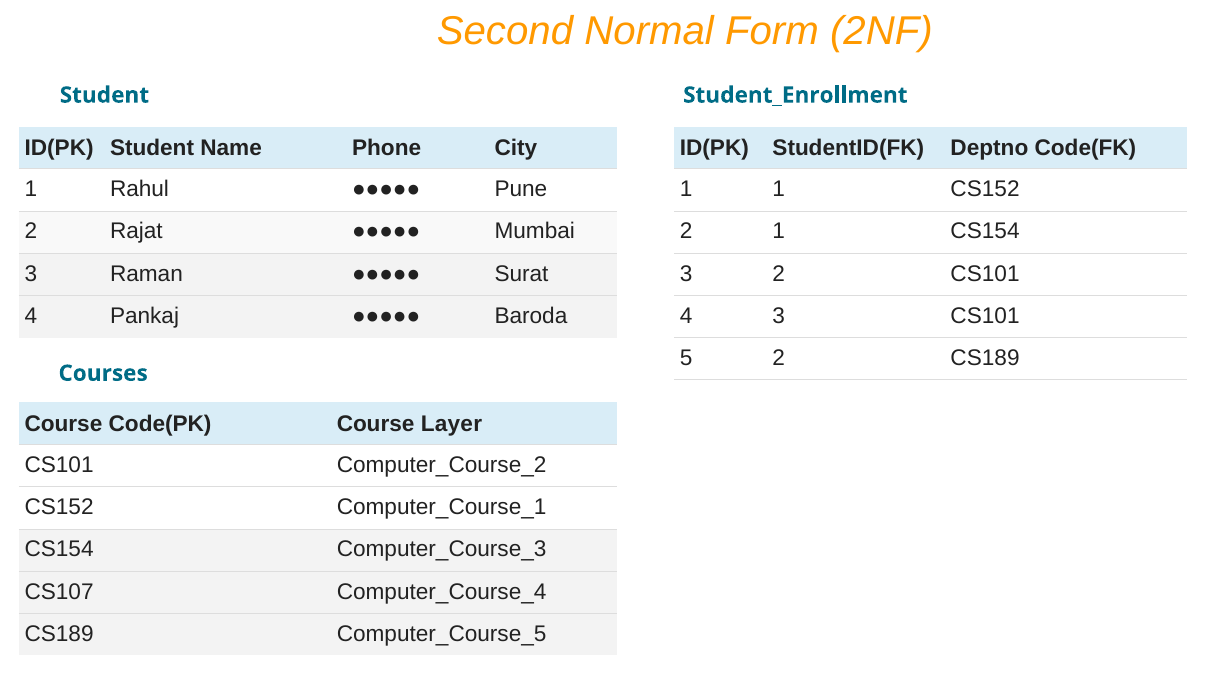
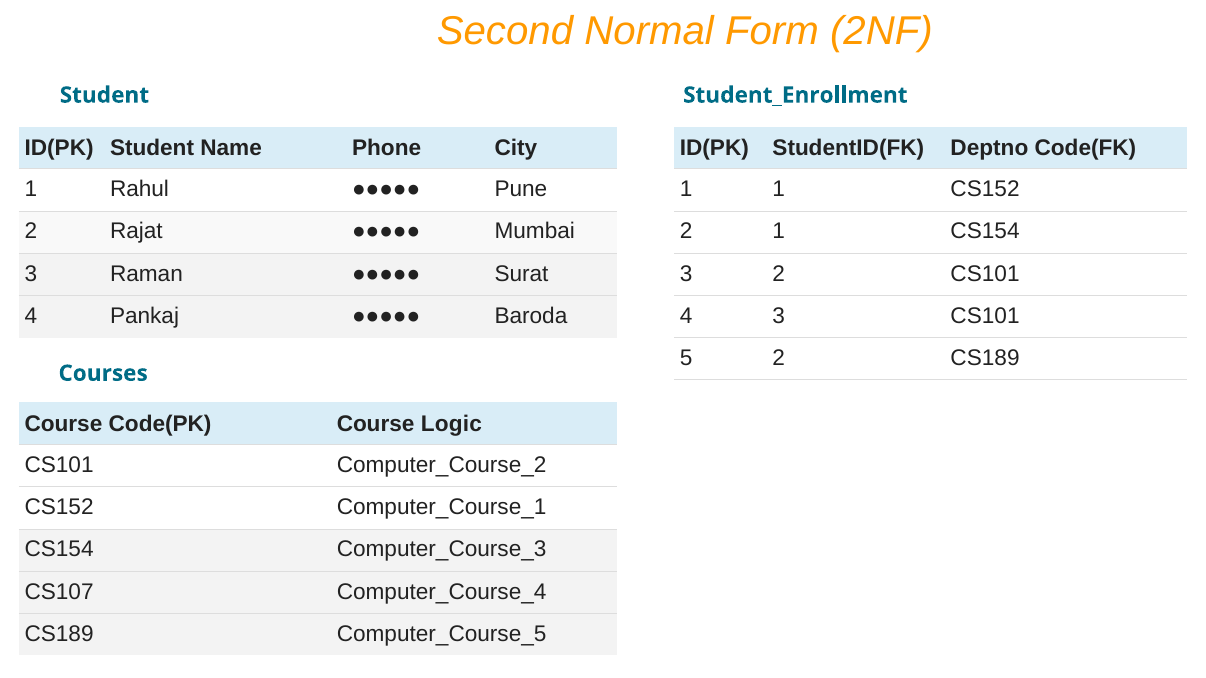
Layer: Layer -> Logic
